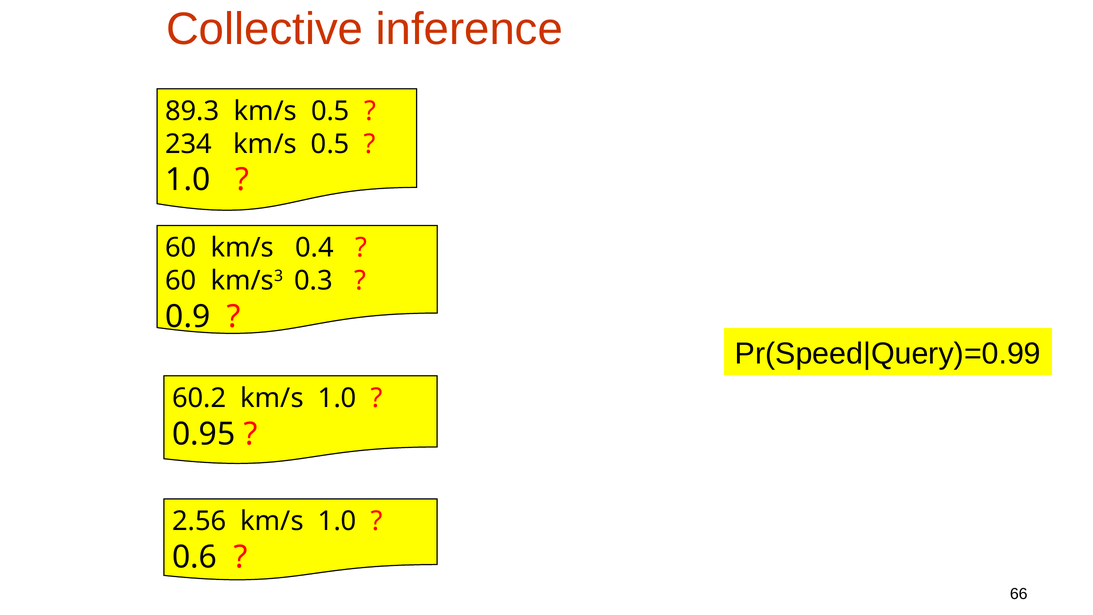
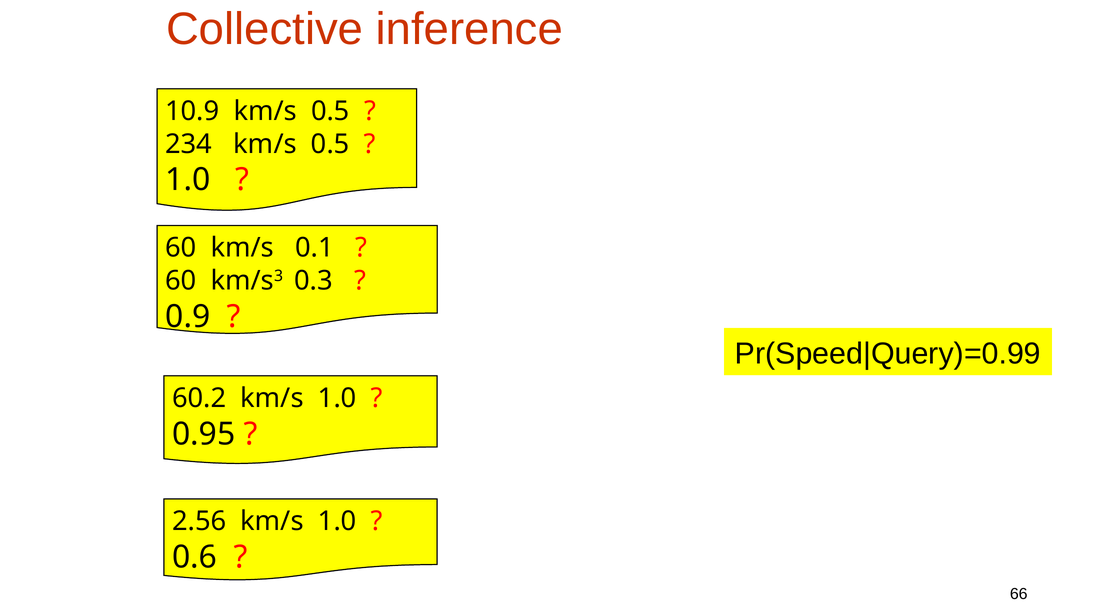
89.3: 89.3 -> 10.9
0.4: 0.4 -> 0.1
